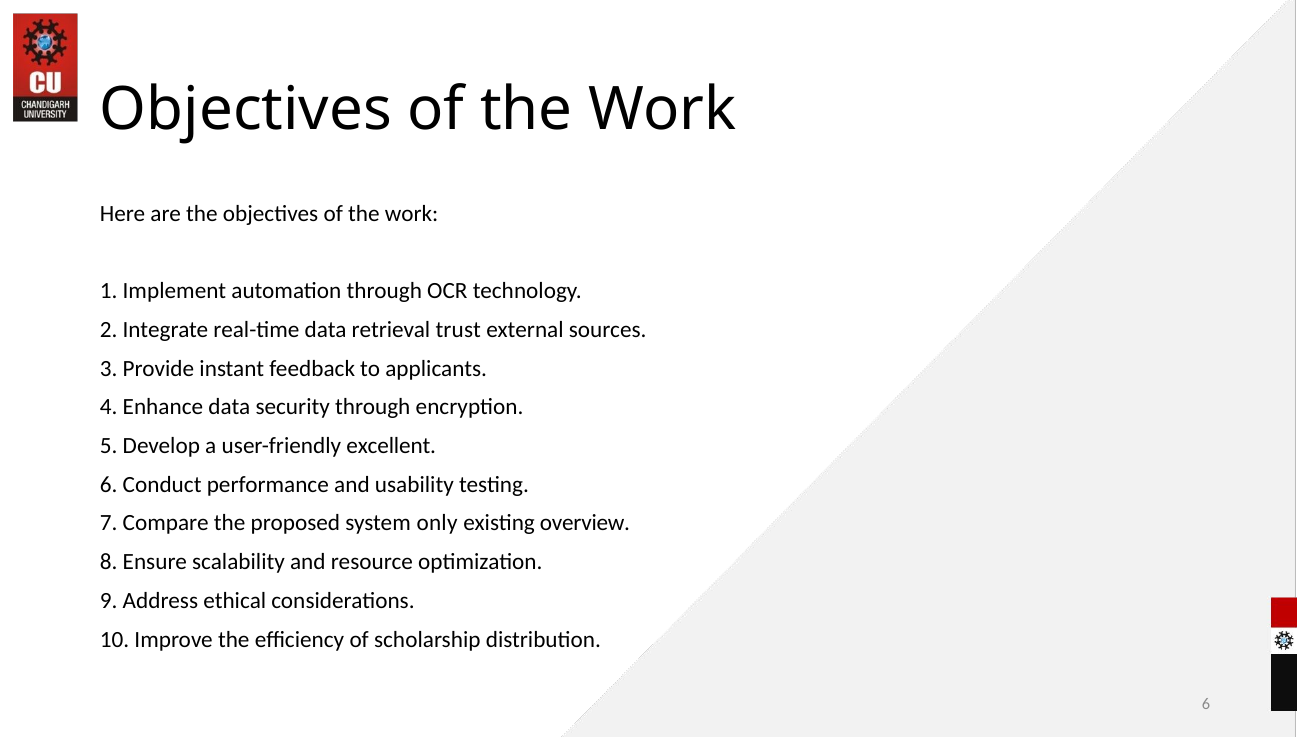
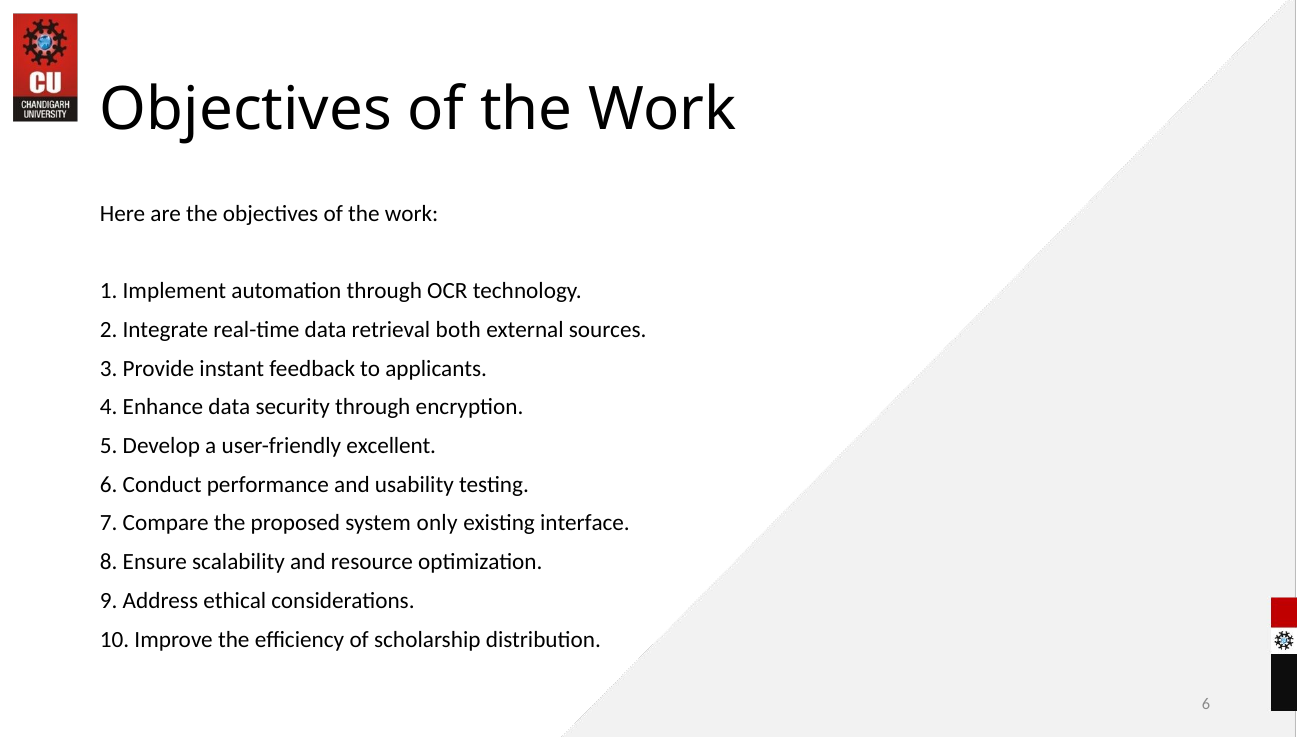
trust: trust -> both
overview: overview -> interface
